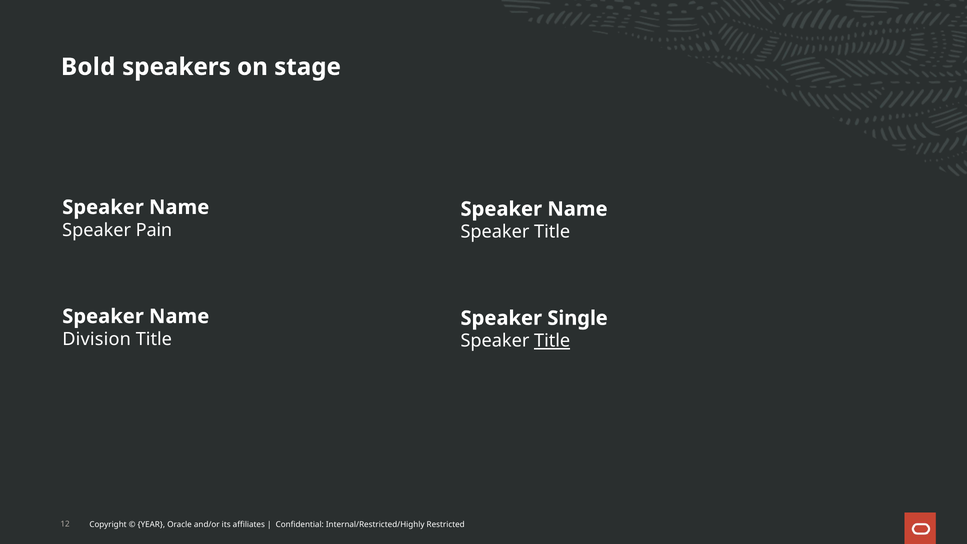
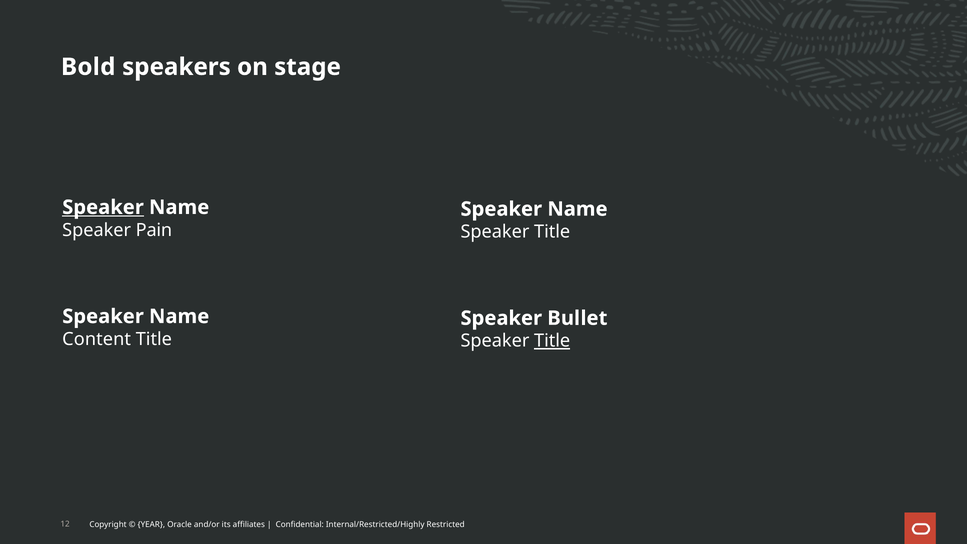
Speaker at (103, 207) underline: none -> present
Single: Single -> Bullet
Division: Division -> Content
